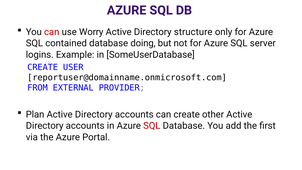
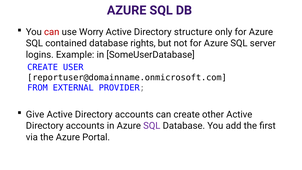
doing: doing -> rights
Plan: Plan -> Give
SQL at (152, 126) colour: red -> purple
